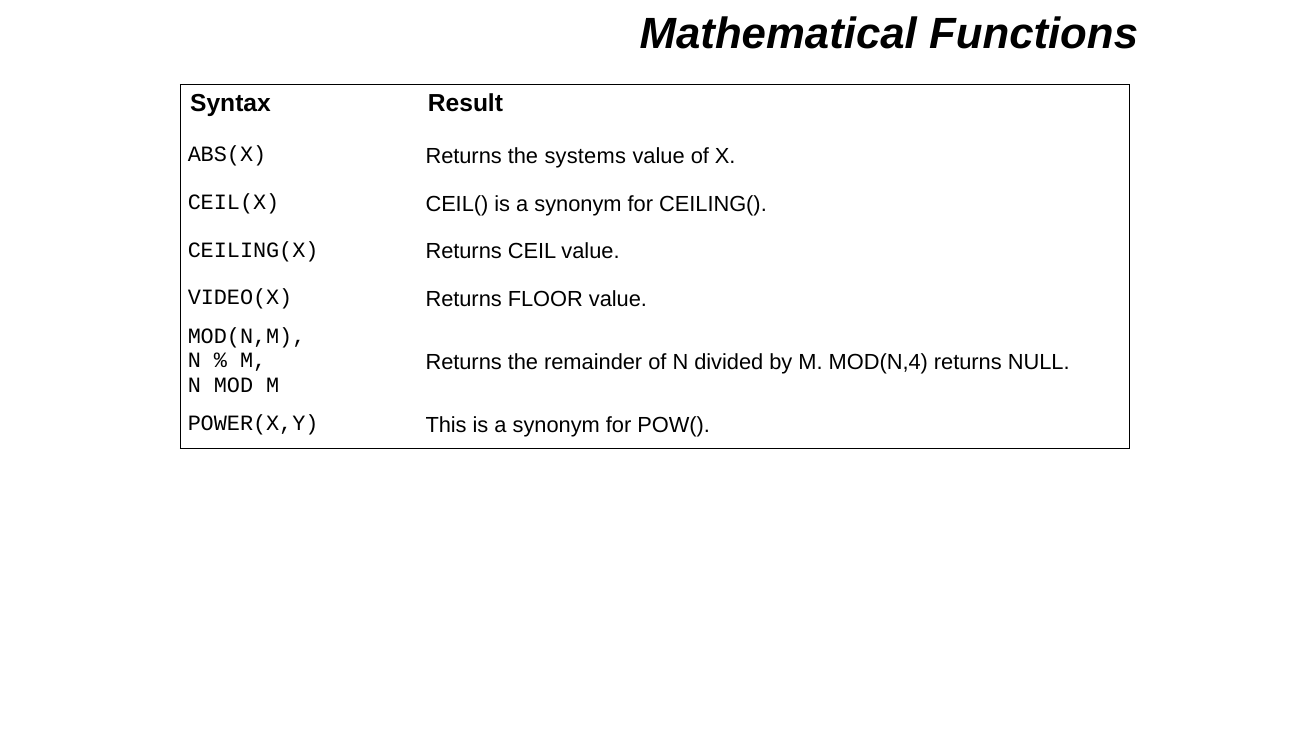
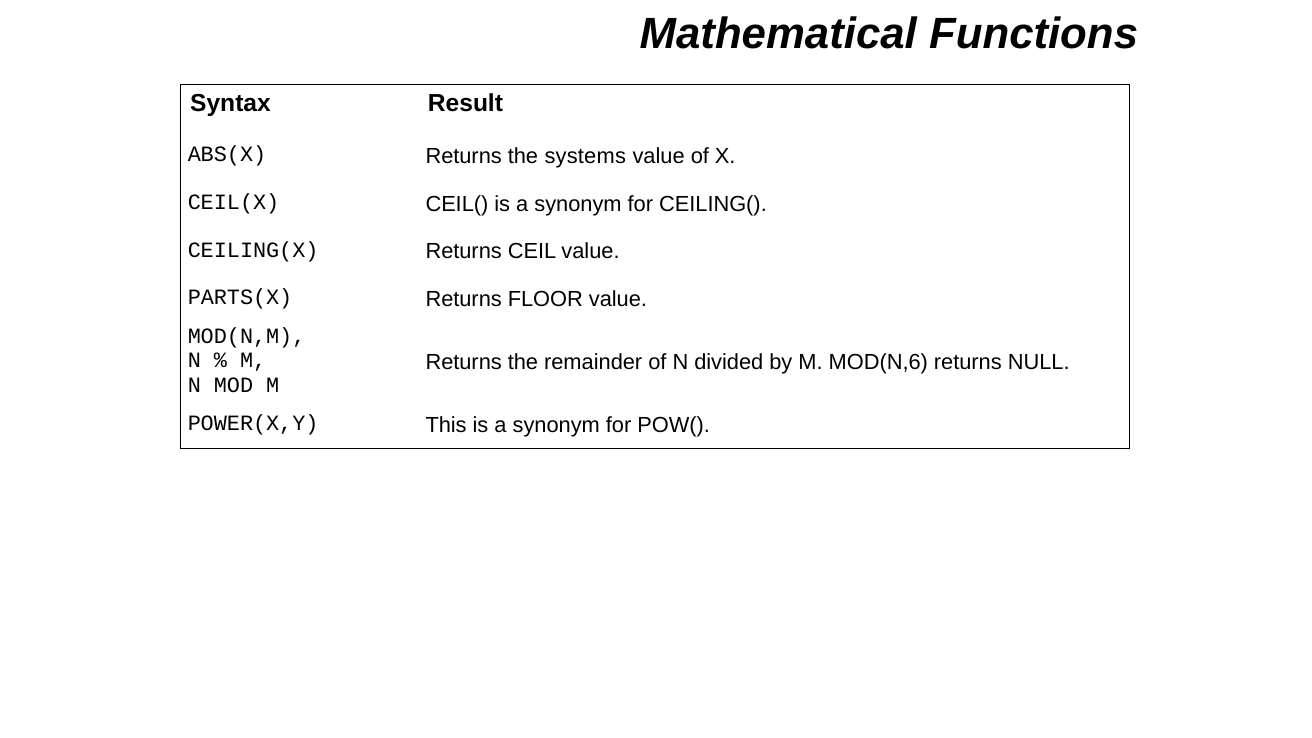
VIDEO(X: VIDEO(X -> PARTS(X
MOD(N,4: MOD(N,4 -> MOD(N,6
